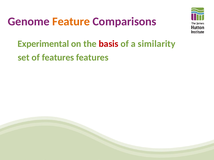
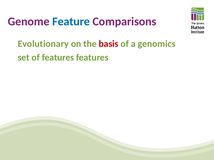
Feature colour: orange -> blue
Experimental: Experimental -> Evolutionary
similarity: similarity -> genomics
